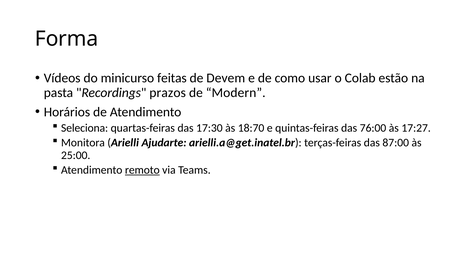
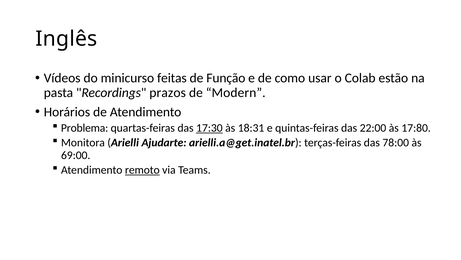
Forma: Forma -> Inglês
Devem: Devem -> Função
Seleciona: Seleciona -> Problema
17:30 underline: none -> present
18:70: 18:70 -> 18:31
76:00: 76:00 -> 22:00
17:27: 17:27 -> 17:80
87:00: 87:00 -> 78:00
25:00: 25:00 -> 69:00
